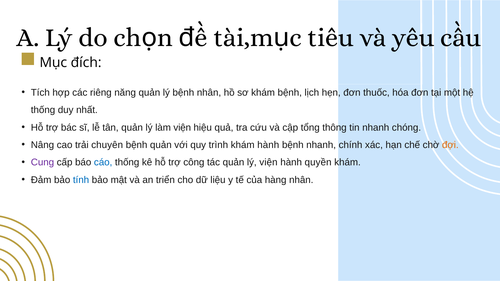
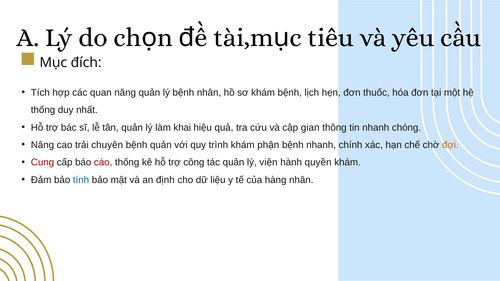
riêng: riêng -> quan
làm viện: viện -> khai
tổng: tổng -> gian
khám hành: hành -> phận
Cung colour: purple -> red
cáo colour: blue -> red
triển: triển -> định
